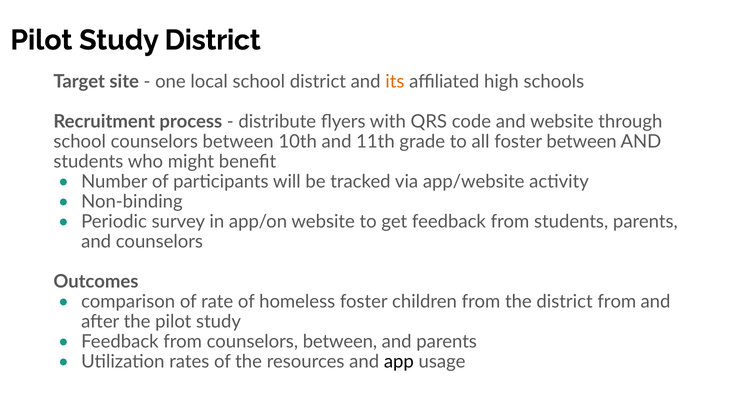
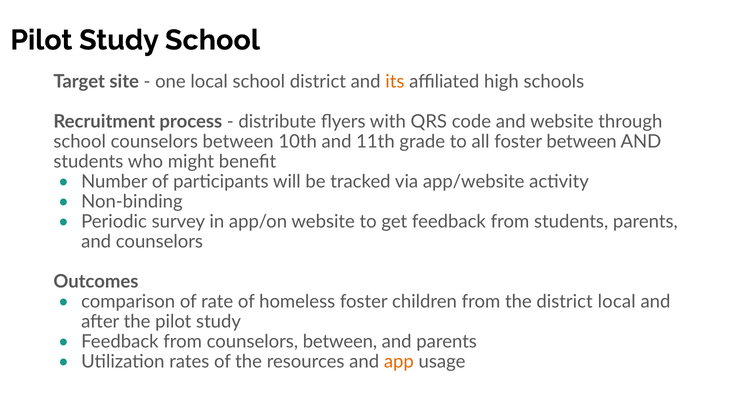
Study District: District -> School
district from: from -> local
app colour: black -> orange
